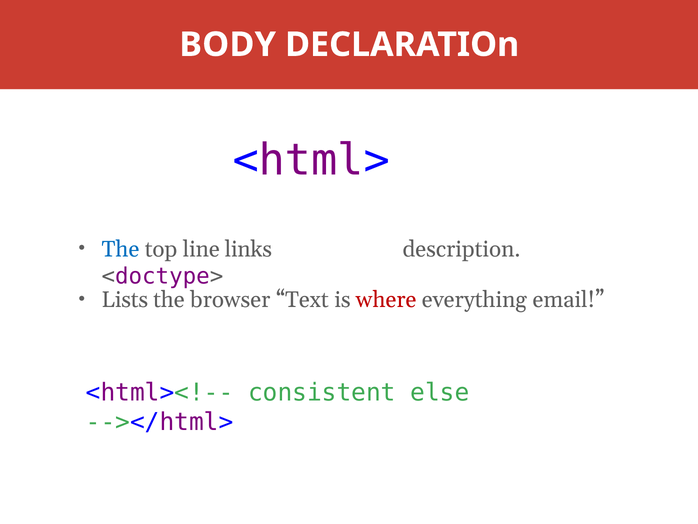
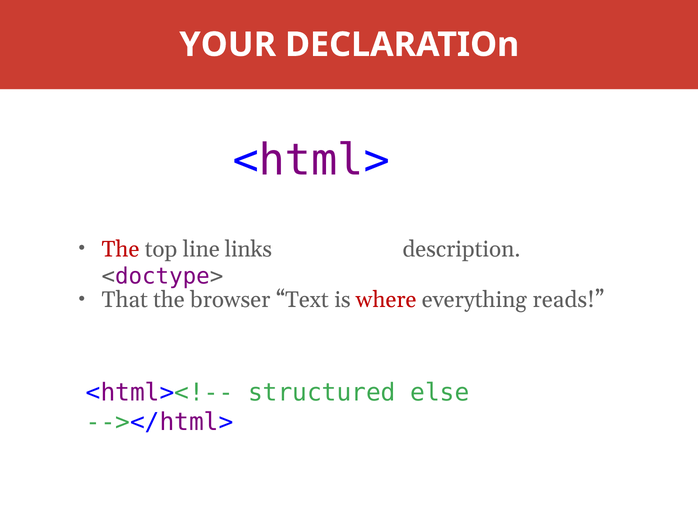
BODY: BODY -> YOUR
The at (120, 249) colour: blue -> red
Lists: Lists -> That
email: email -> reads
consistent: consistent -> structured
